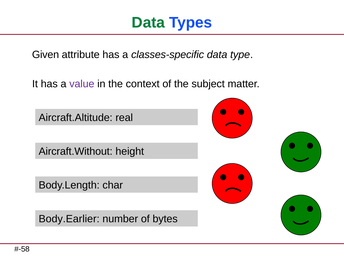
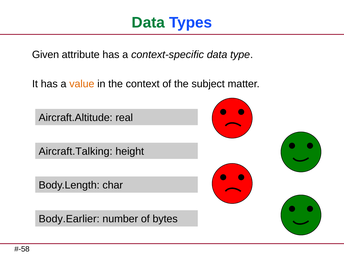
classes-specific: classes-specific -> context-specific
value colour: purple -> orange
Aircraft.Without: Aircraft.Without -> Aircraft.Talking
